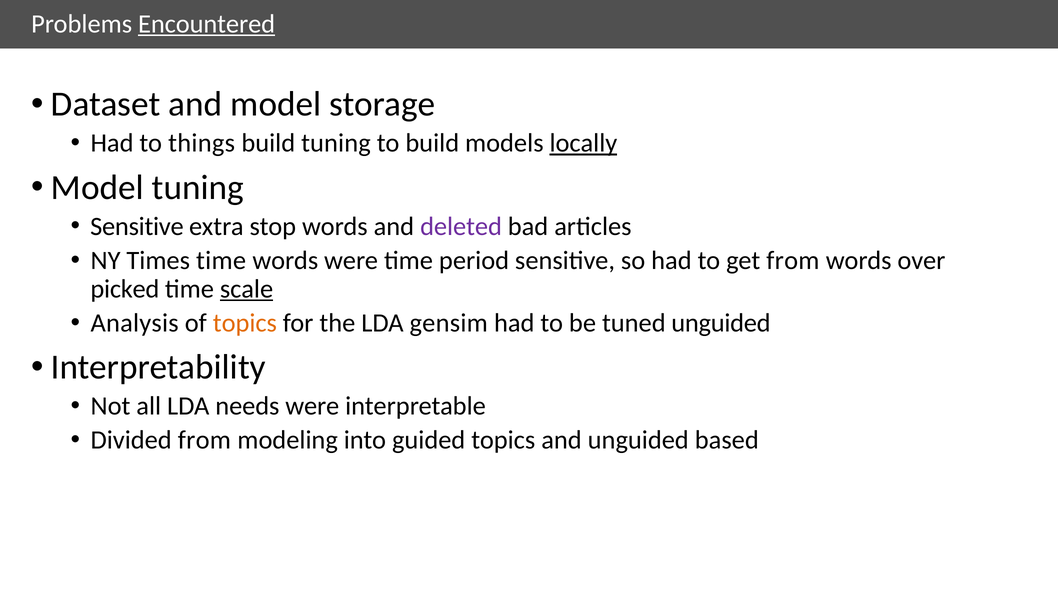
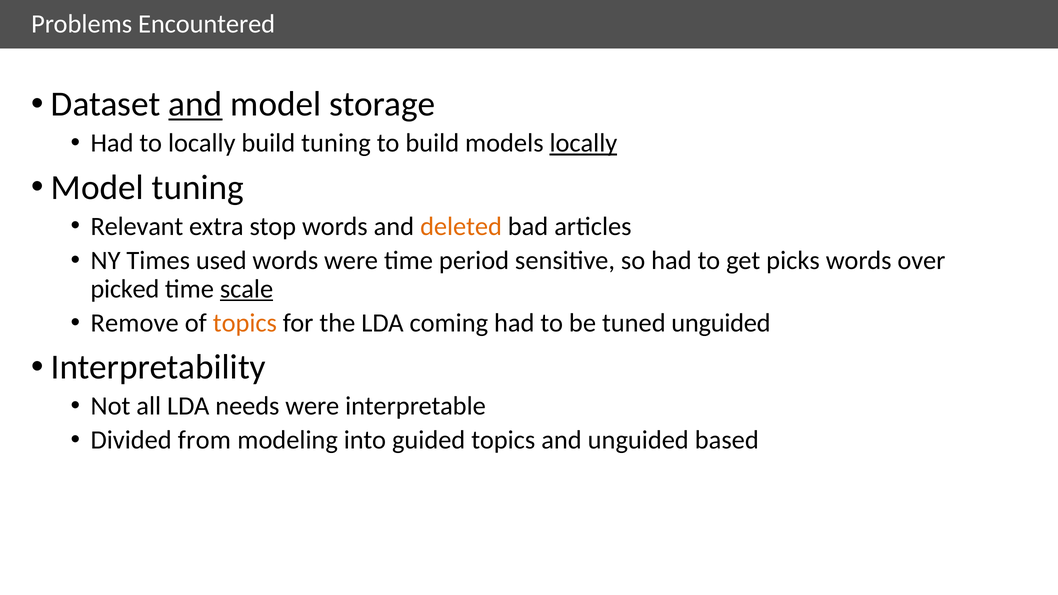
Encountered underline: present -> none
and at (195, 104) underline: none -> present
to things: things -> locally
Sensitive at (137, 226): Sensitive -> Relevant
deleted colour: purple -> orange
Times time: time -> used
get from: from -> picks
Analysis: Analysis -> Remove
gensim: gensim -> coming
